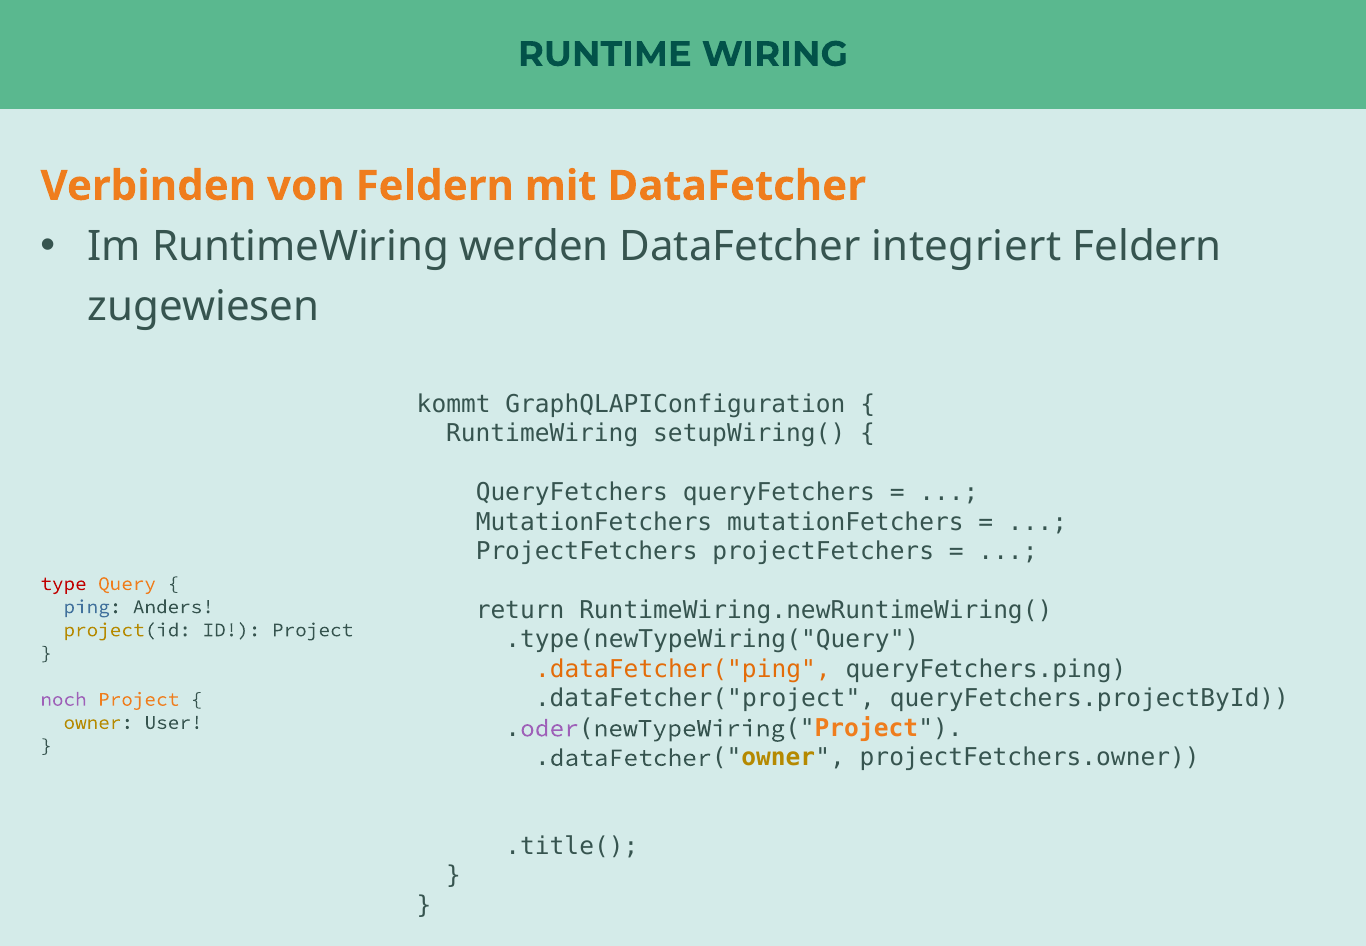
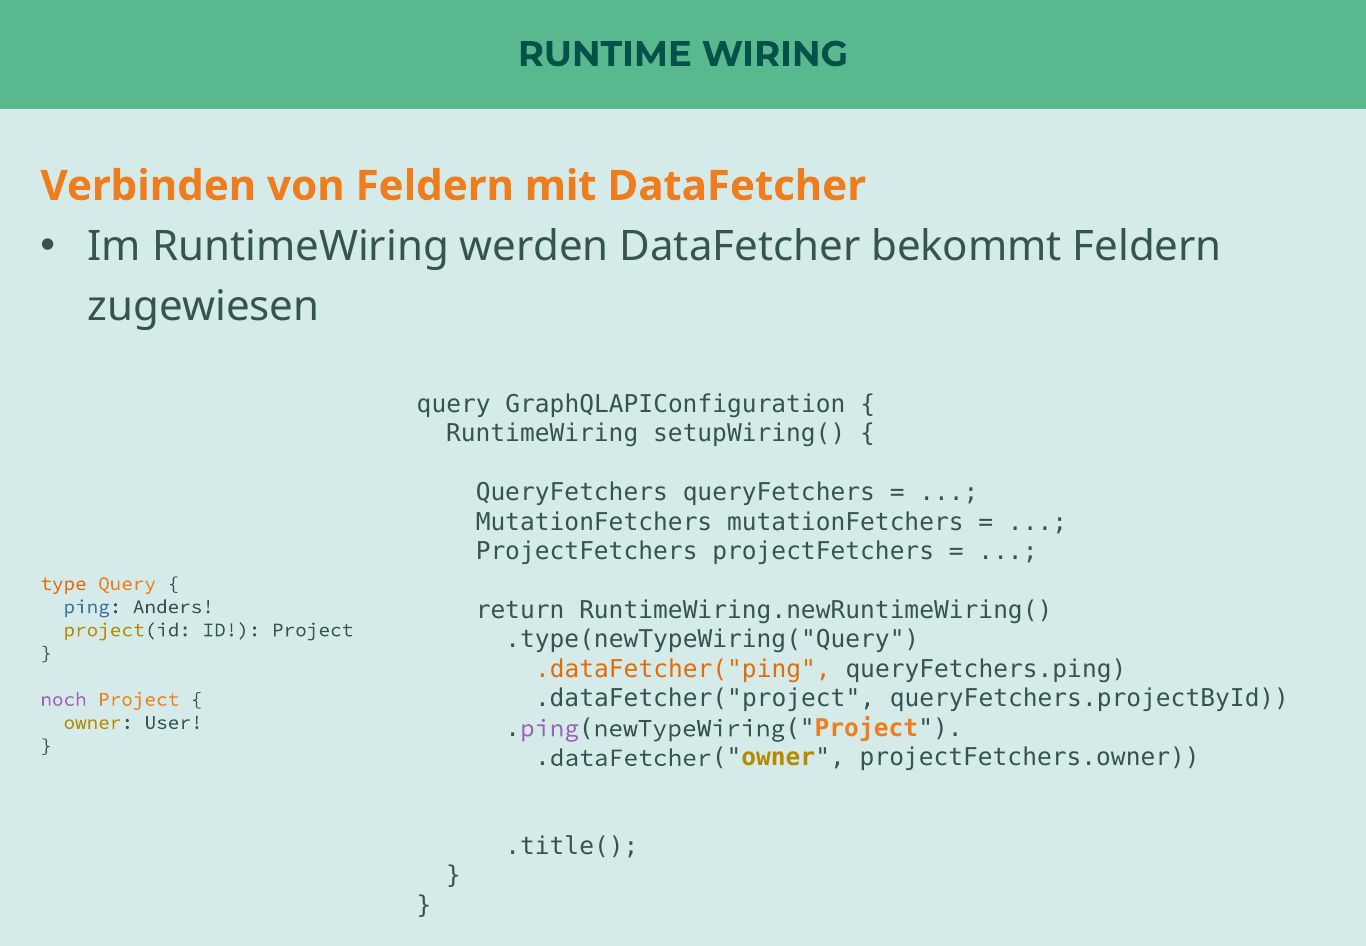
integriert: integriert -> bekommt
kommt at (454, 404): kommt -> query
type colour: red -> orange
oder at (550, 728): oder -> ping
